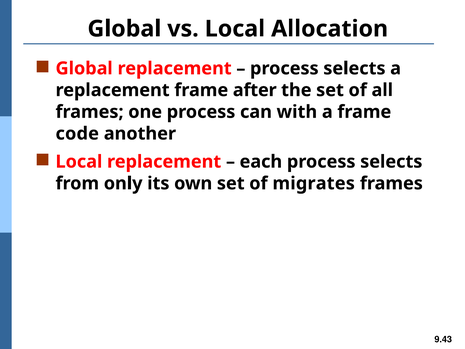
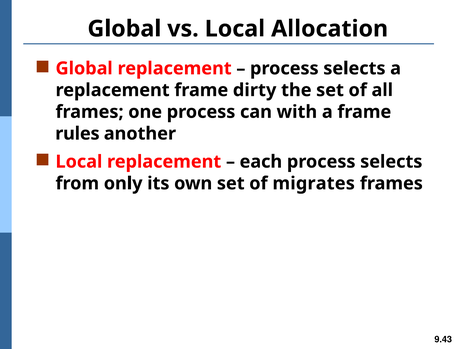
after: after -> dirty
code: code -> rules
